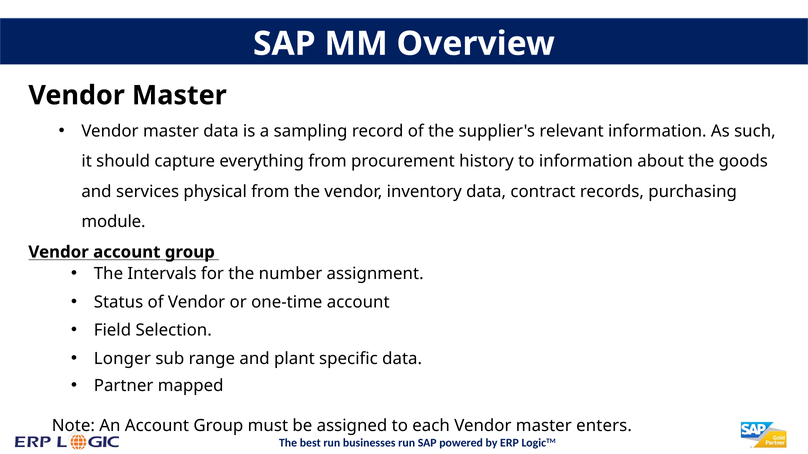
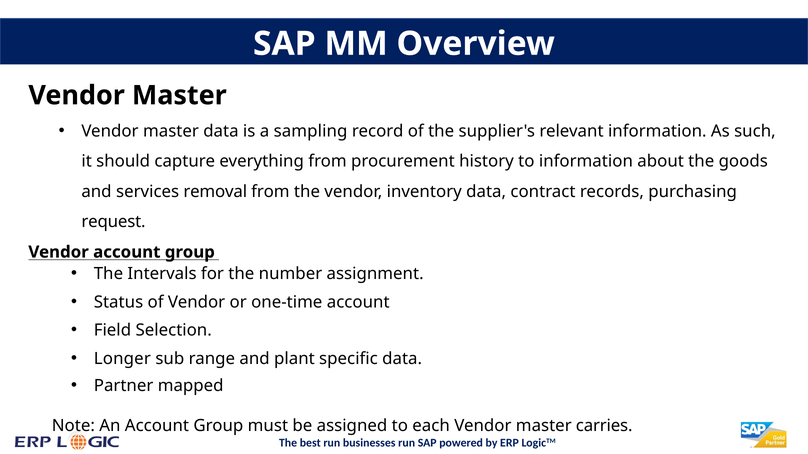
physical: physical -> removal
module: module -> request
enters: enters -> carries
